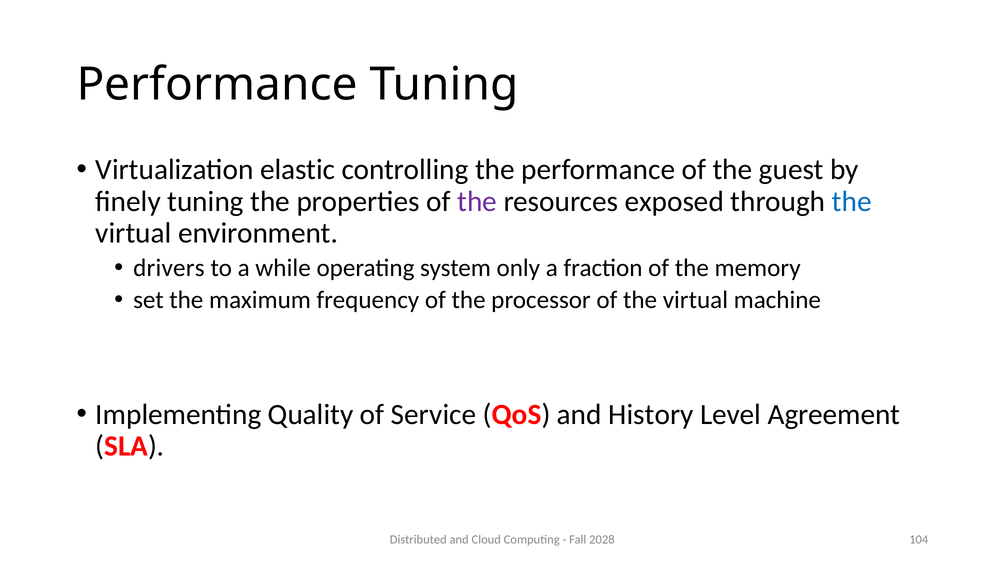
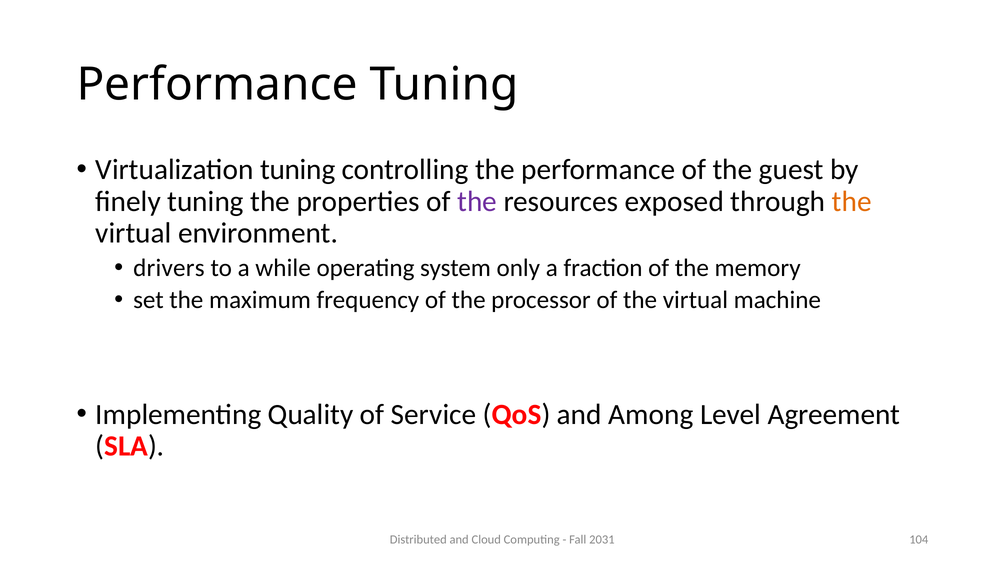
Virtualization elastic: elastic -> tuning
the at (852, 202) colour: blue -> orange
History: History -> Among
2028: 2028 -> 2031
